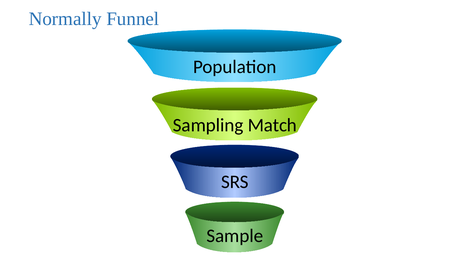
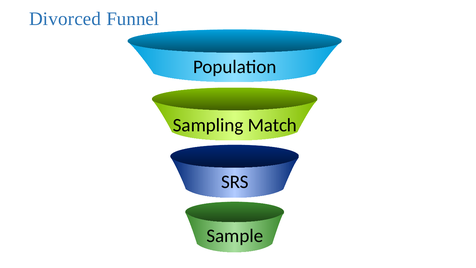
Normally: Normally -> Divorced
